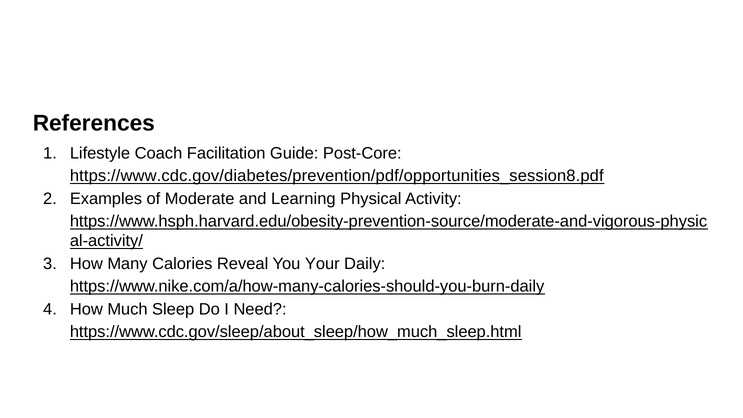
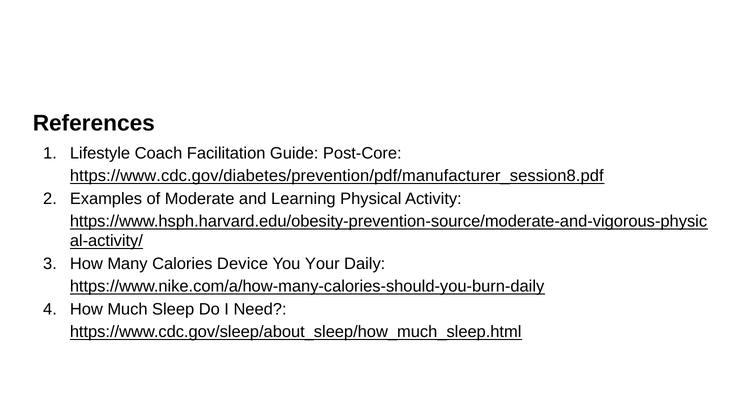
https://www.cdc.gov/diabetes/prevention/pdf/opportunities_session8.pdf: https://www.cdc.gov/diabetes/prevention/pdf/opportunities_session8.pdf -> https://www.cdc.gov/diabetes/prevention/pdf/manufacturer_session8.pdf
Reveal: Reveal -> Device
